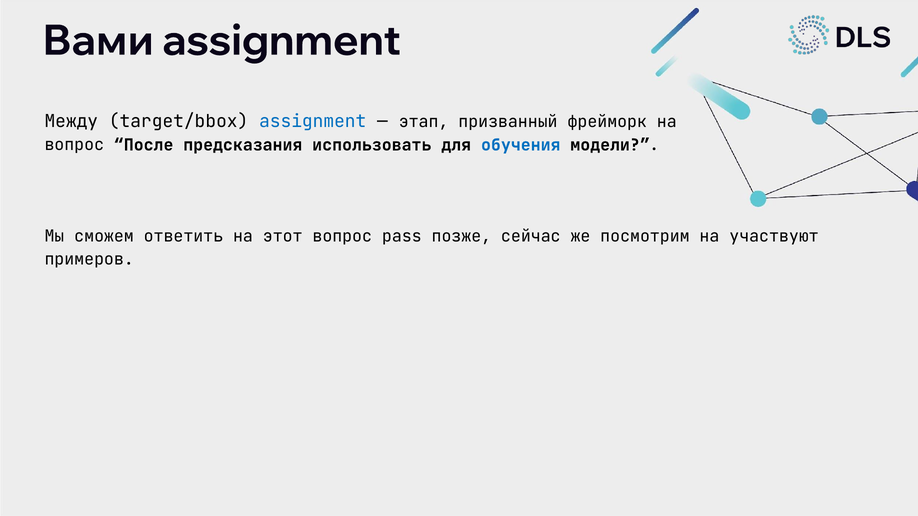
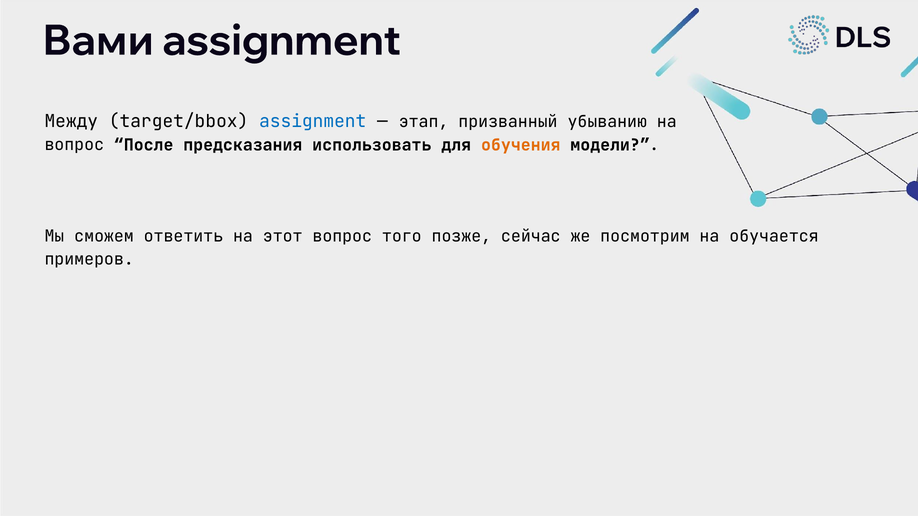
фрейморк: фрейморк -> убыванию
обучения colour: blue -> orange
pass: pass -> того
участвуют: участвуют -> обучается
